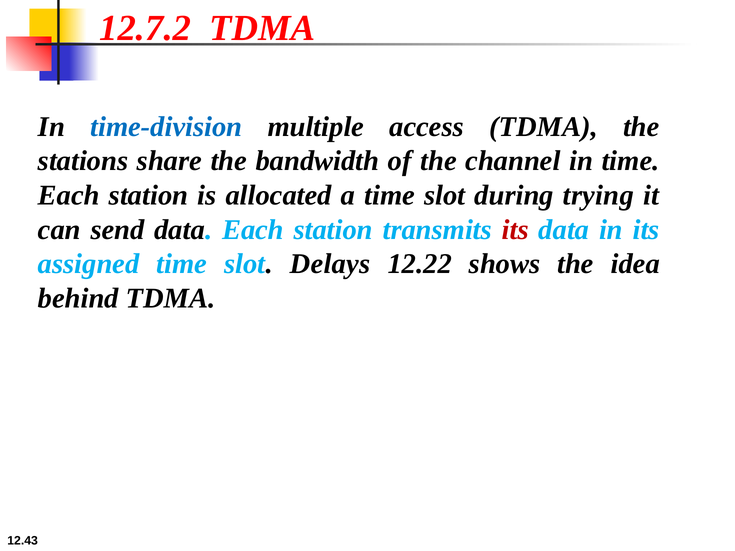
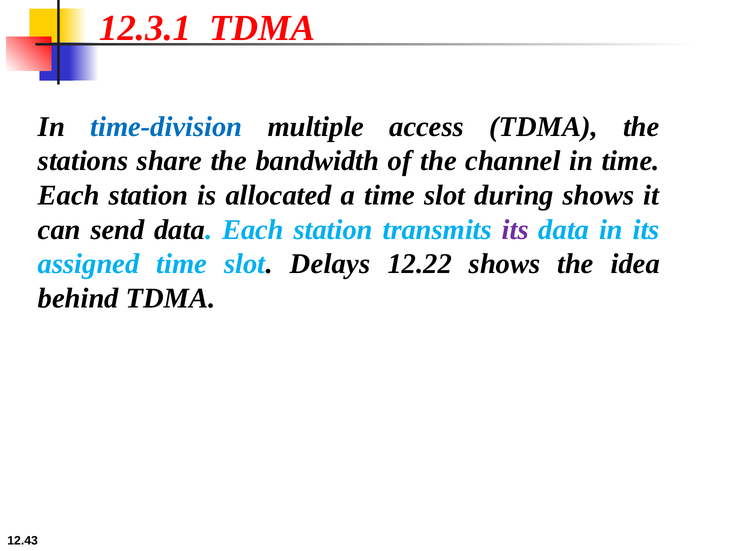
12.7.2: 12.7.2 -> 12.3.1
during trying: trying -> shows
its at (515, 230) colour: red -> purple
